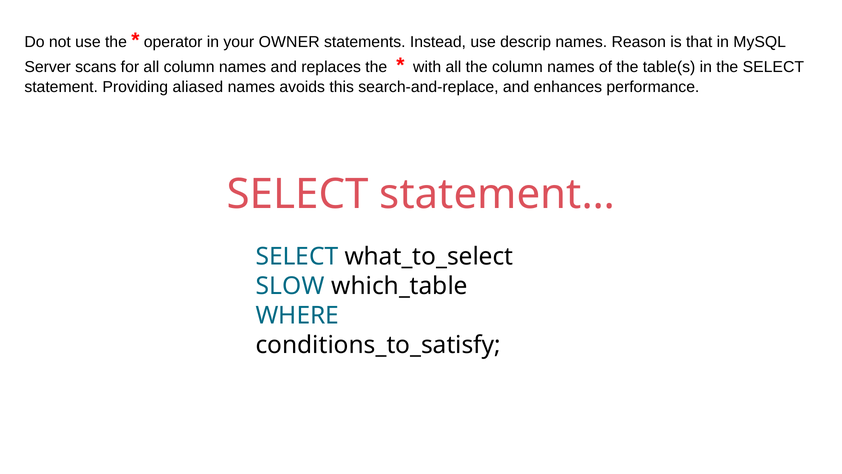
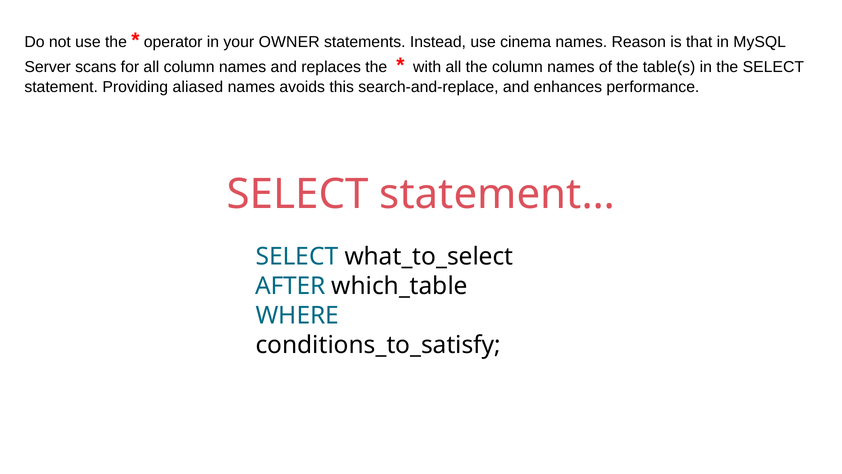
descrip: descrip -> cinema
SLOW: SLOW -> AFTER
